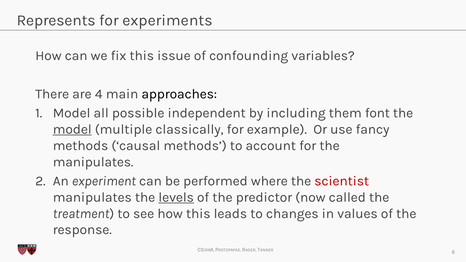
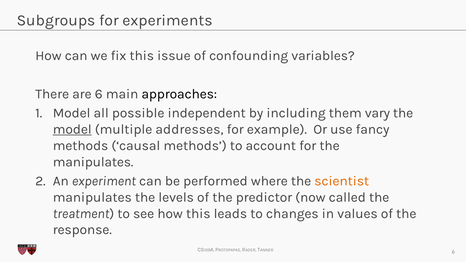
Represents: Represents -> Subgroups
are 4: 4 -> 6
font: font -> vary
classically: classically -> addresses
scientist colour: red -> orange
levels underline: present -> none
